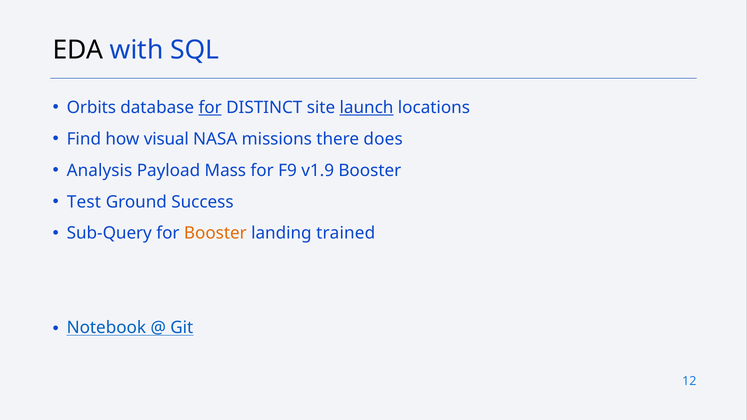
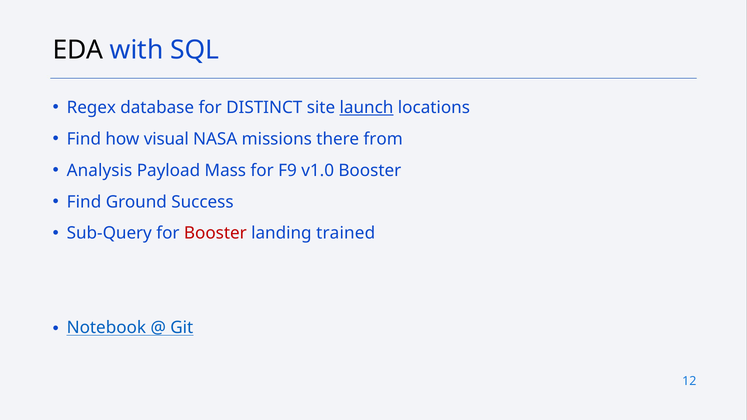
Orbits: Orbits -> Regex
for at (210, 108) underline: present -> none
does: does -> from
v1.9: v1.9 -> v1.0
Test at (84, 202): Test -> Find
Booster at (215, 233) colour: orange -> red
